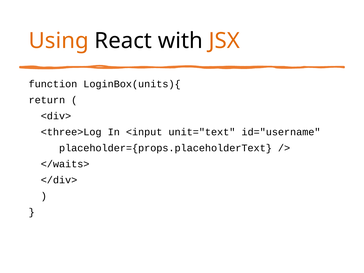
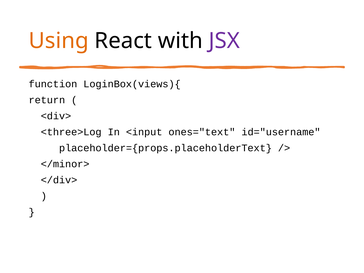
JSX colour: orange -> purple
LoginBox(units){: LoginBox(units){ -> LoginBox(views){
unit="text: unit="text -> ones="text
</waits>: </waits> -> </minor>
